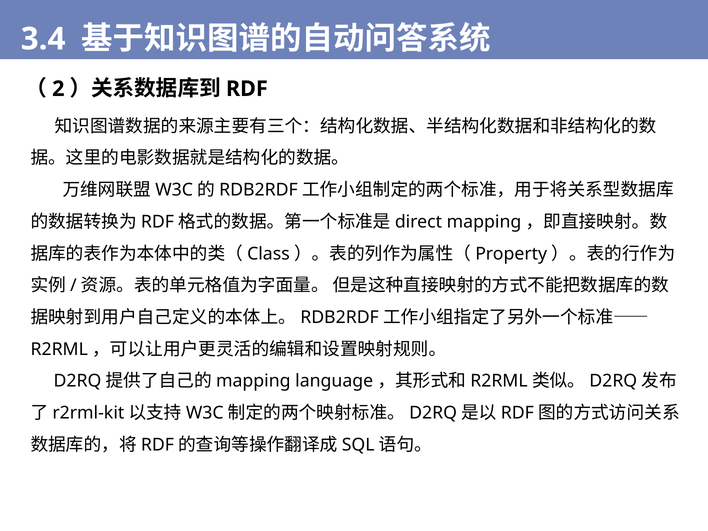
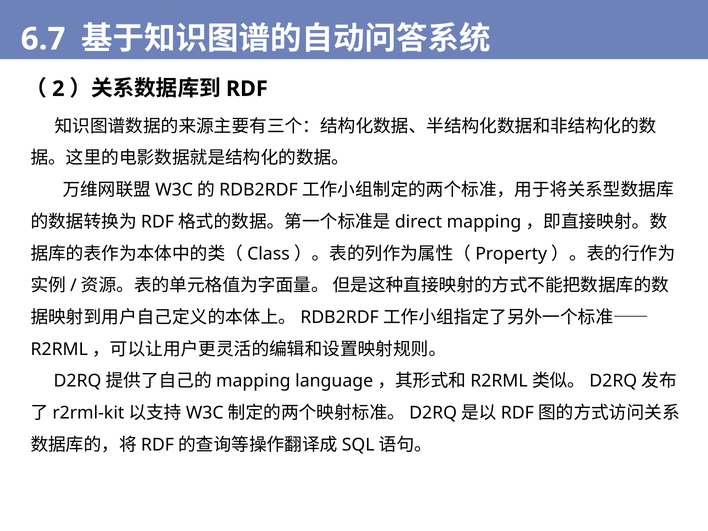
3.4: 3.4 -> 6.7
